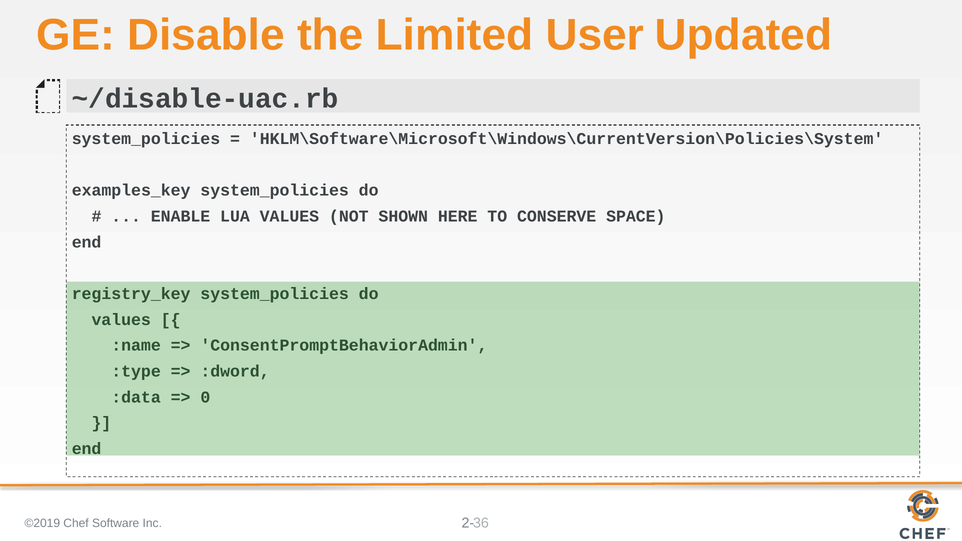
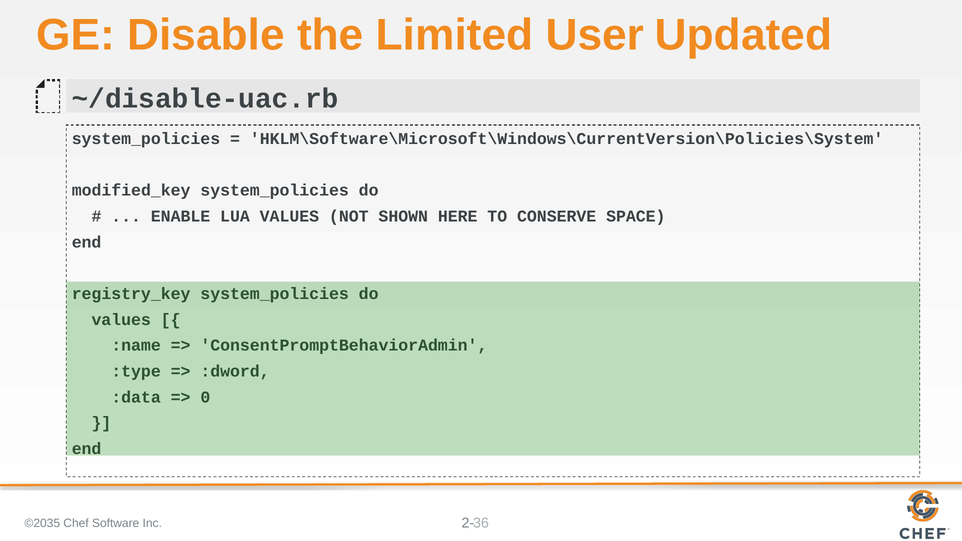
examples_key: examples_key -> modified_key
©2019: ©2019 -> ©2035
